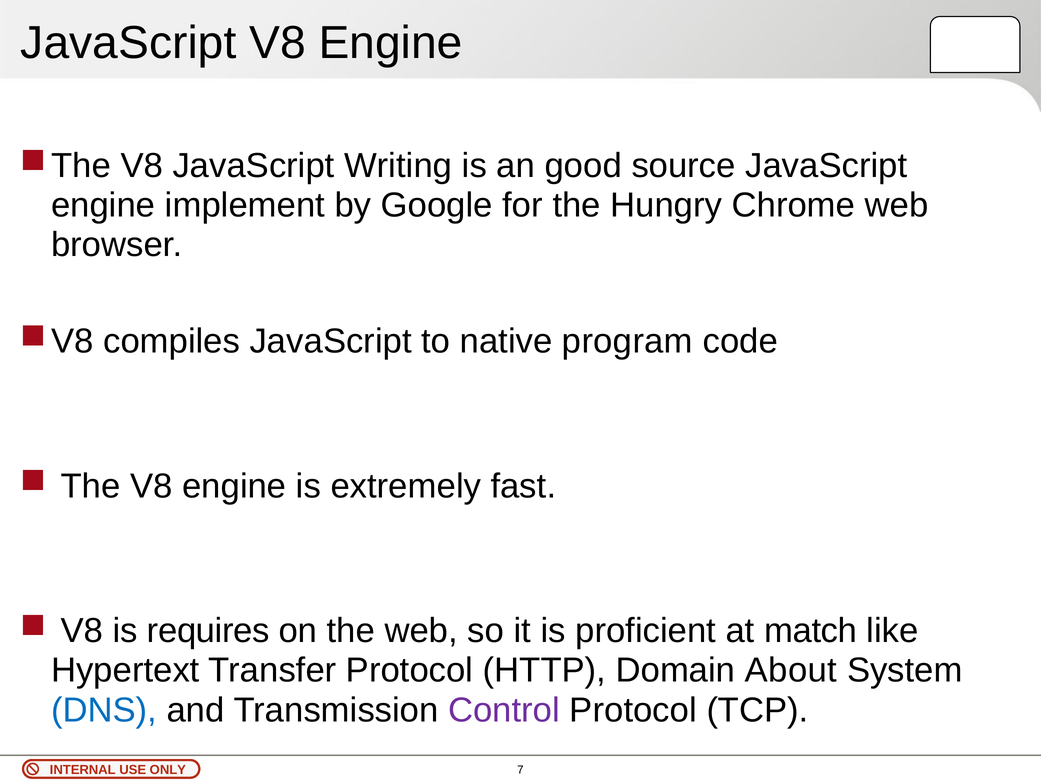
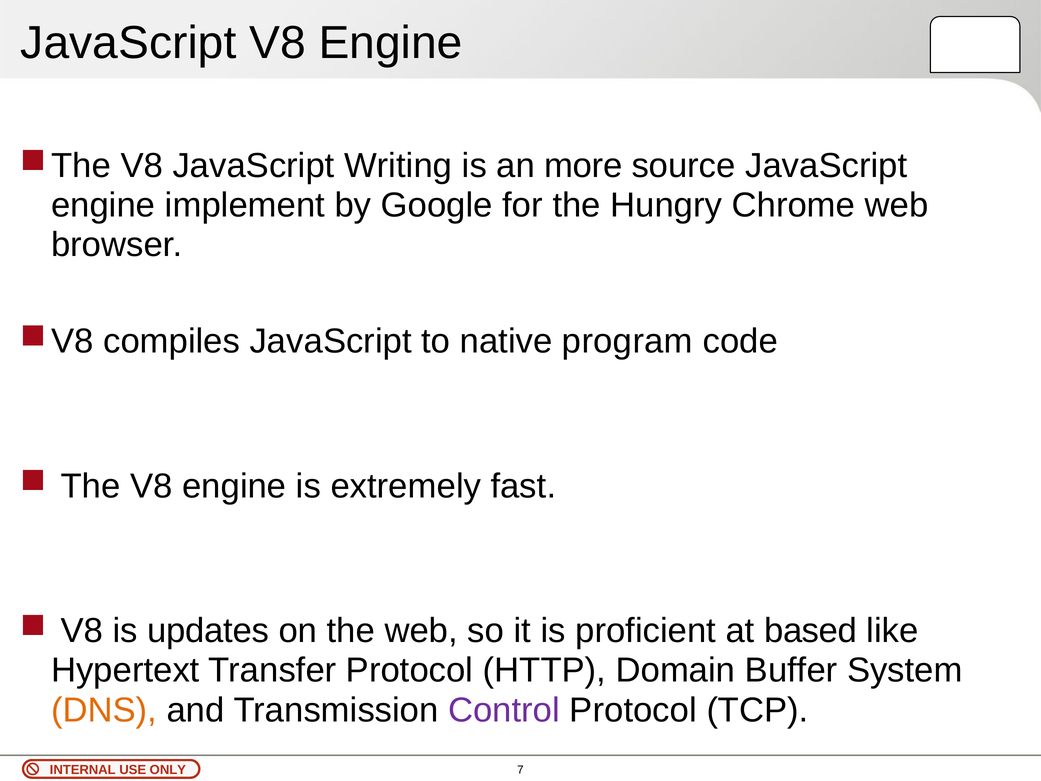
good: good -> more
requires: requires -> updates
match: match -> based
About: About -> Buffer
DNS colour: blue -> orange
